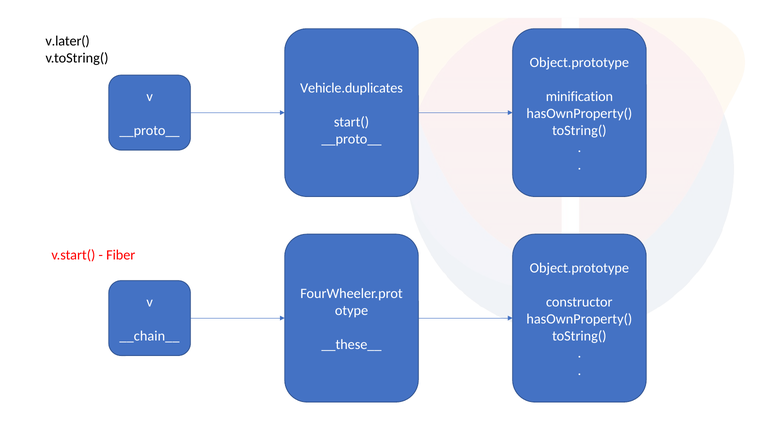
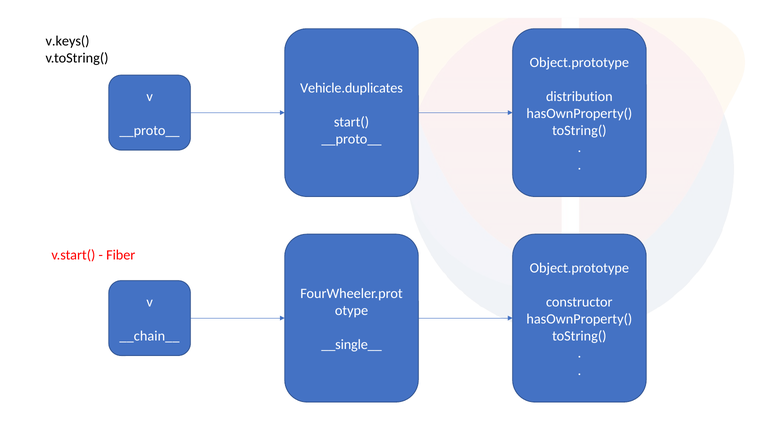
v.later(: v.later( -> v.keys(
minification: minification -> distribution
__these__: __these__ -> __single__
